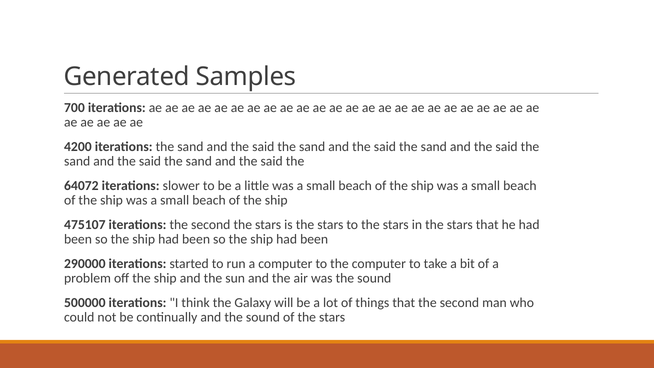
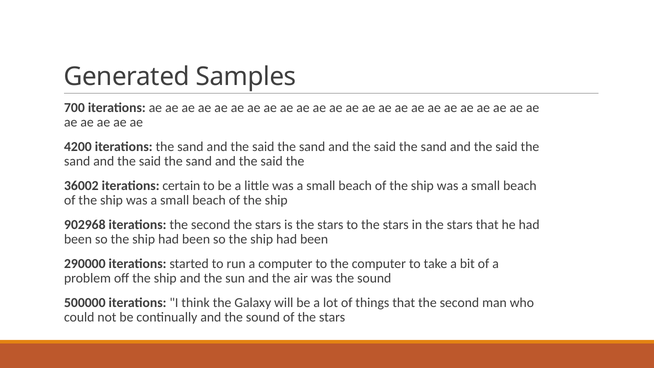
64072: 64072 -> 36002
slower: slower -> certain
475107: 475107 -> 902968
